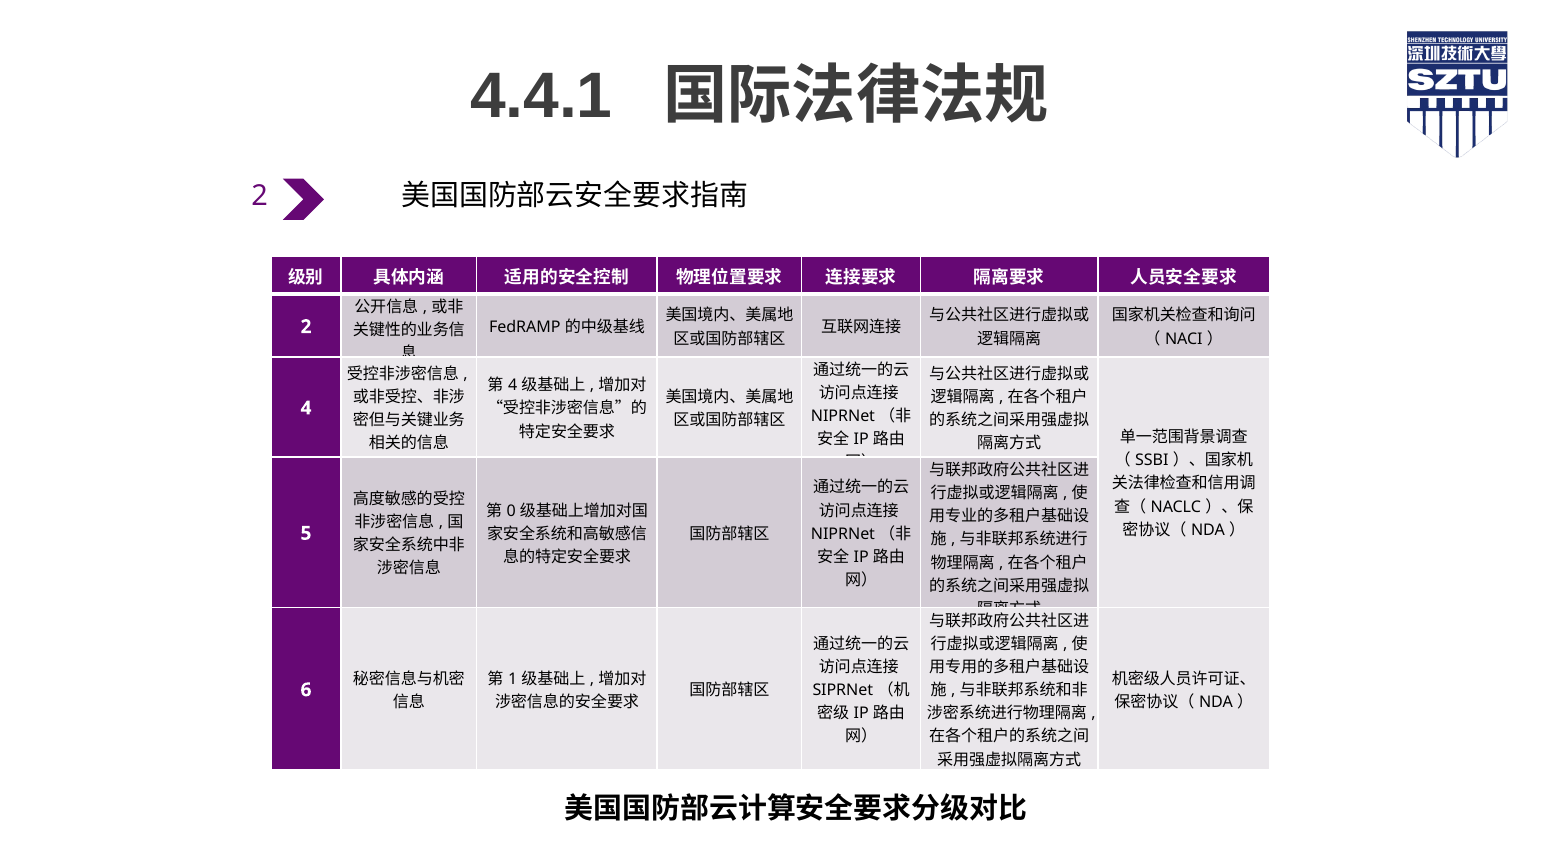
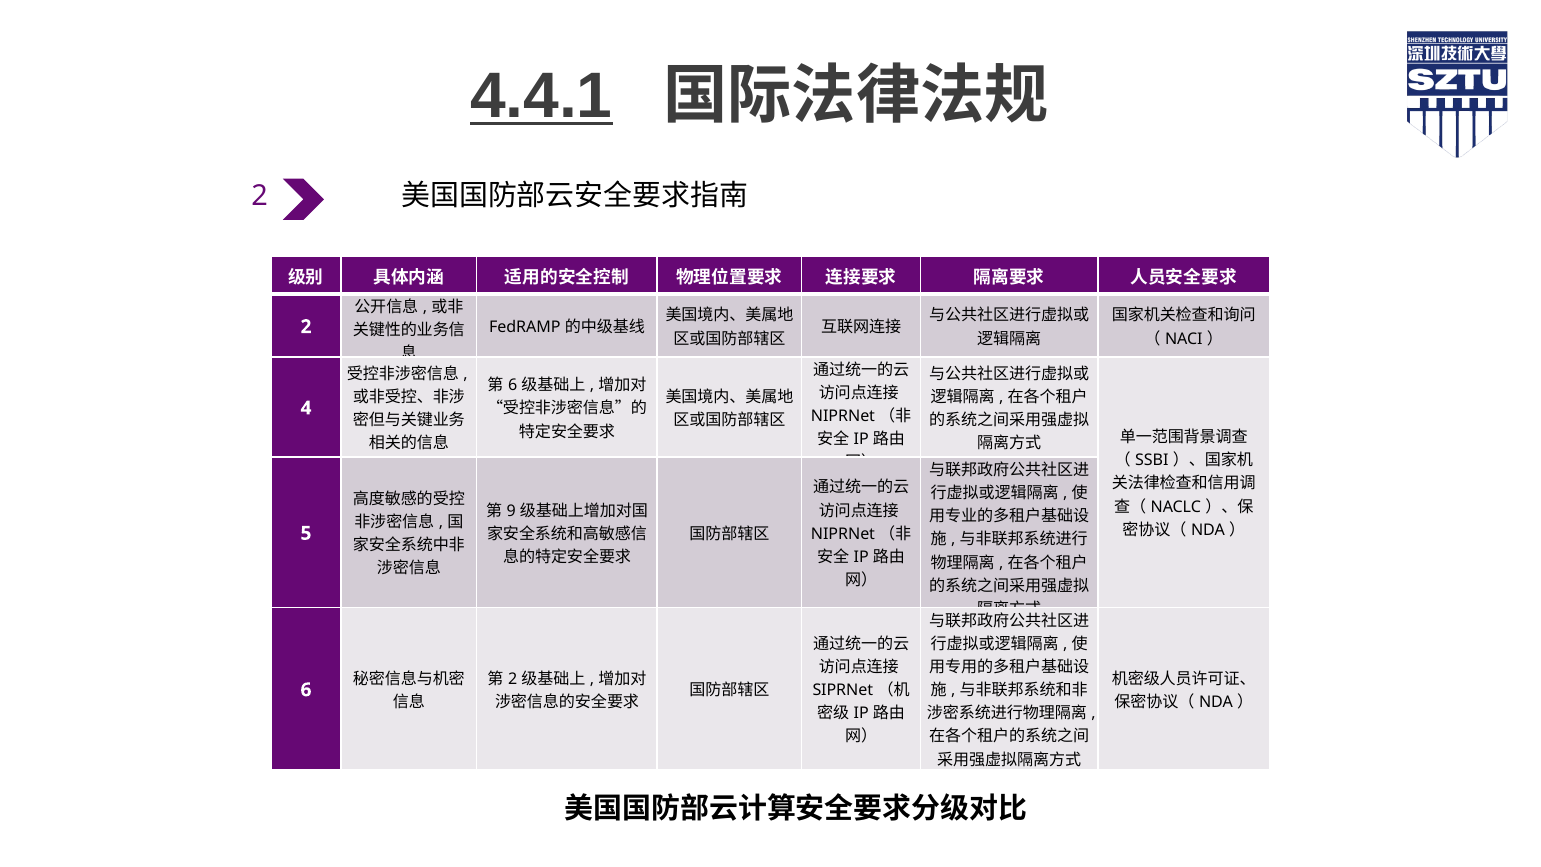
4.4.1 underline: none -> present
4 at (513, 385): 4 -> 6
0: 0 -> 9
1 at (513, 679): 1 -> 2
